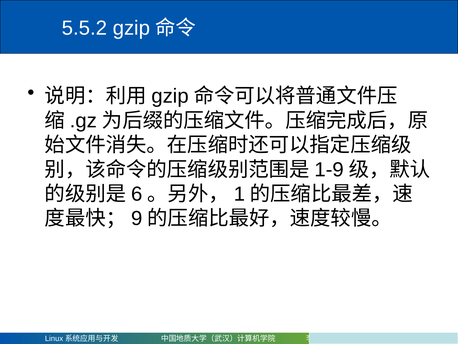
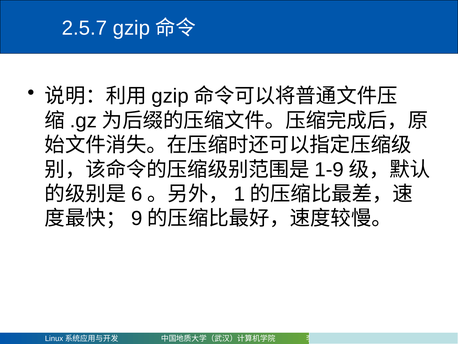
5.5.2: 5.5.2 -> 2.5.7
